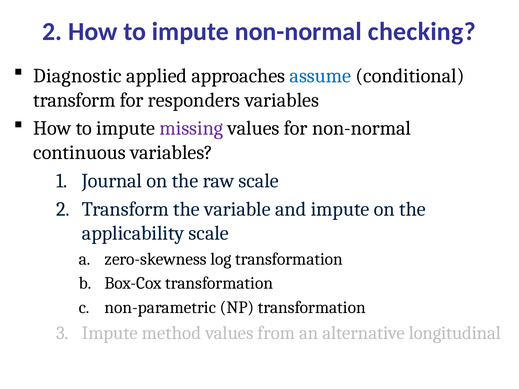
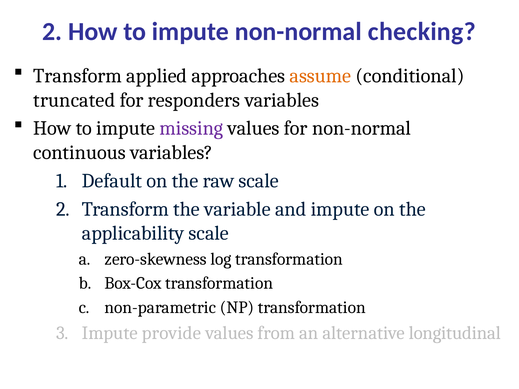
Diagnostic at (77, 76): Diagnostic -> Transform
assume colour: blue -> orange
transform at (74, 100): transform -> truncated
Journal: Journal -> Default
method: method -> provide
